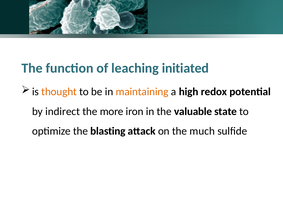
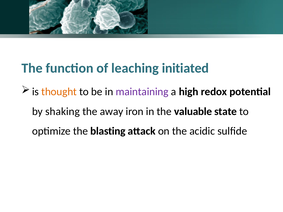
maintaining colour: orange -> purple
indirect: indirect -> shaking
more: more -> away
much: much -> acidic
